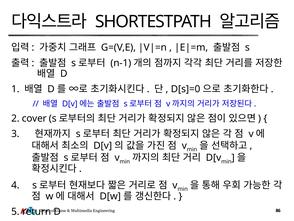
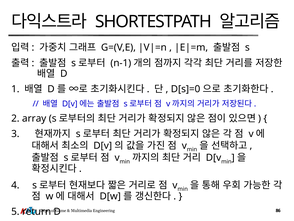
cover: cover -> array
